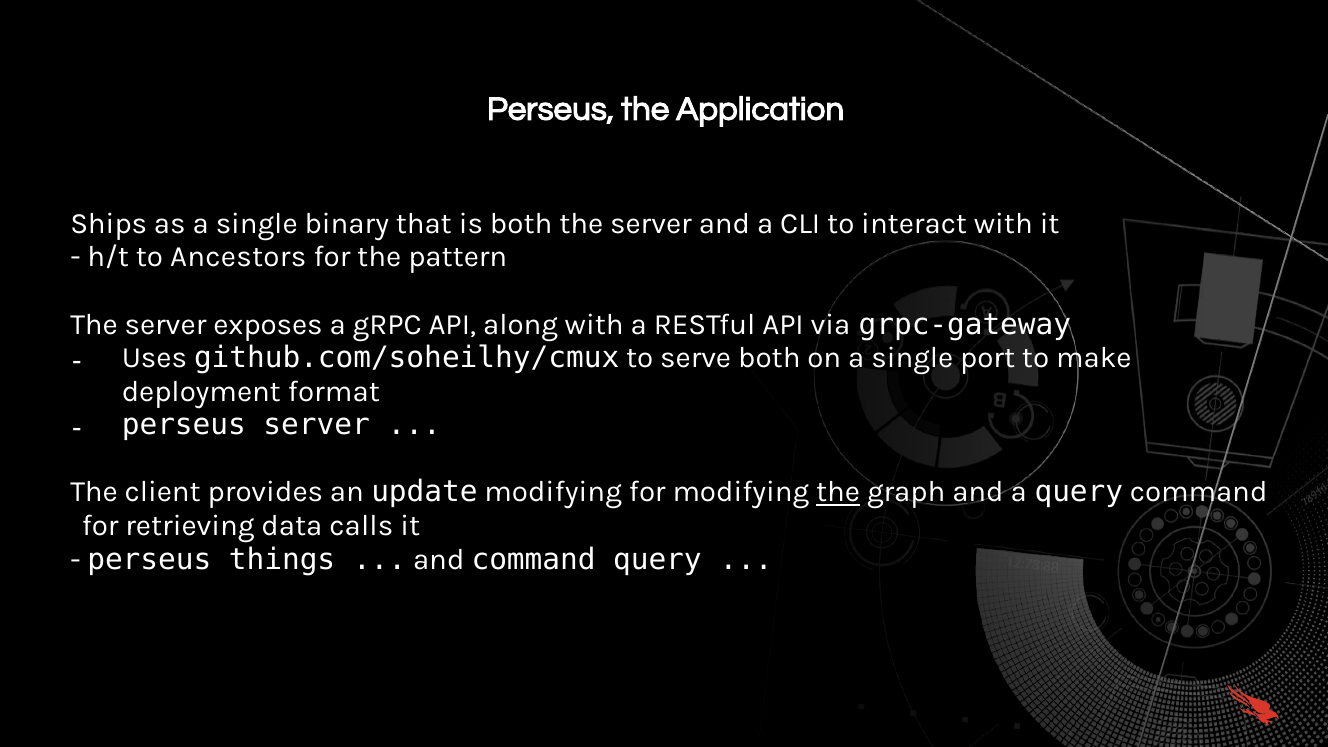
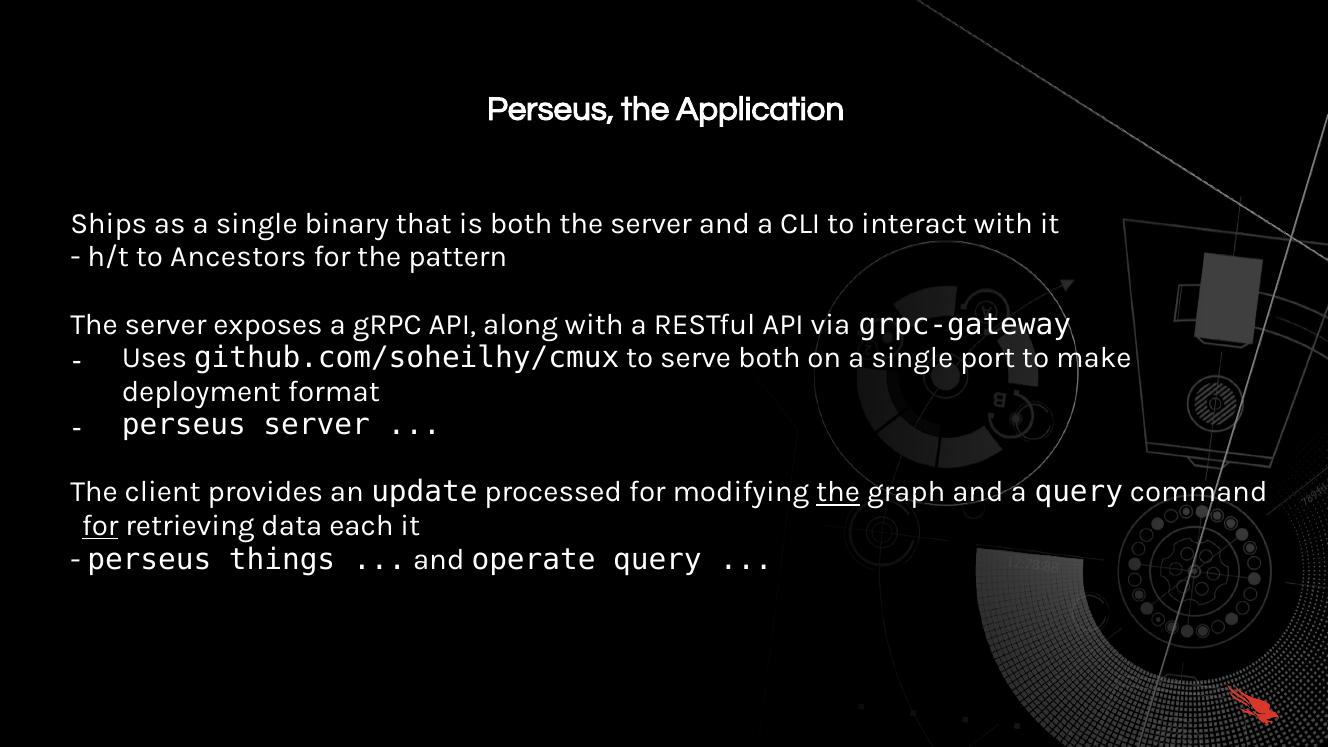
update modifying: modifying -> processed
for at (100, 526) underline: none -> present
calls: calls -> each
and command: command -> operate
